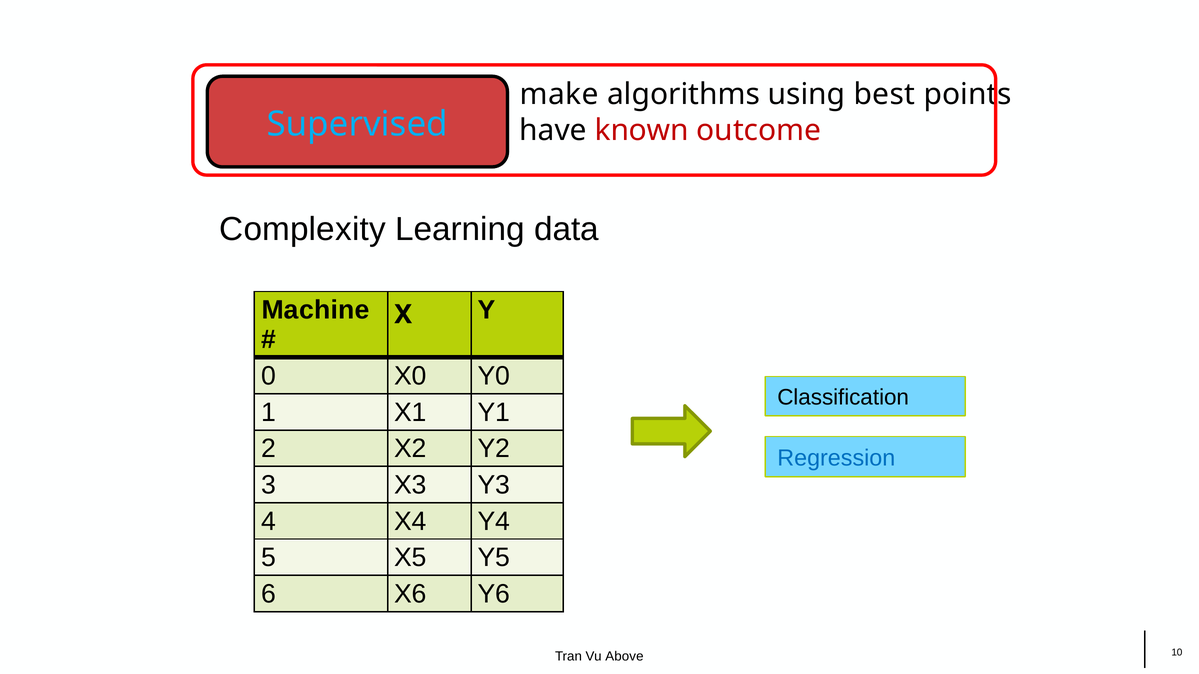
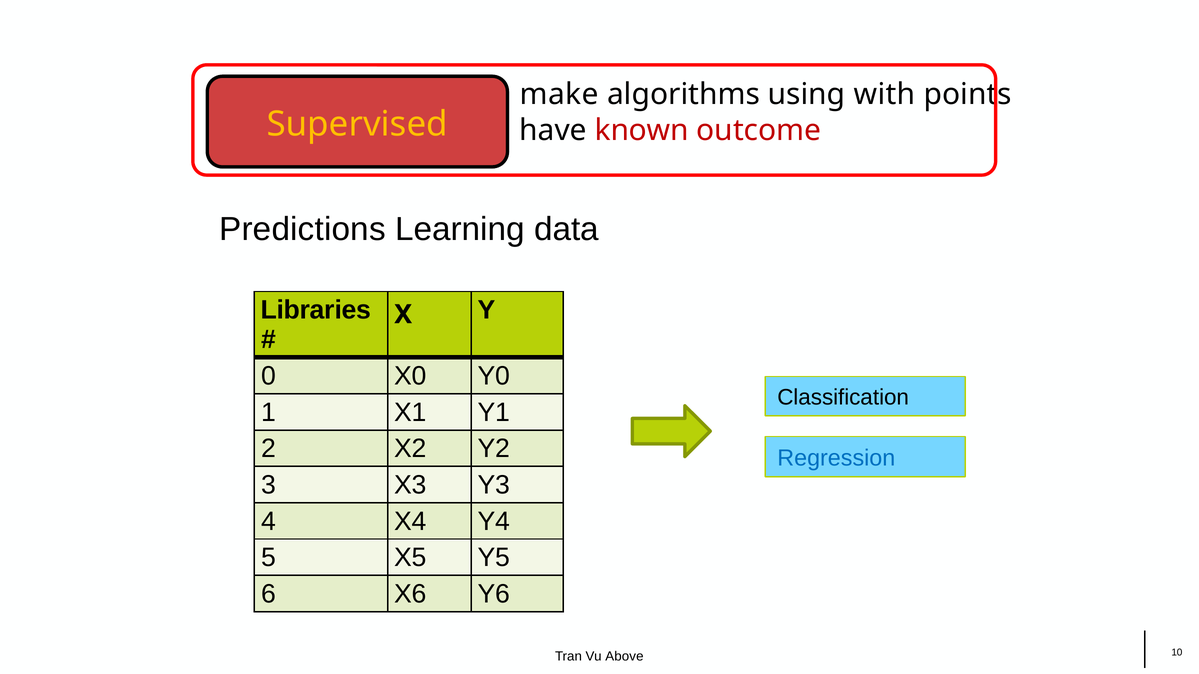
best: best -> with
Supervised colour: light blue -> yellow
Complexity: Complexity -> Predictions
Machine: Machine -> Libraries
